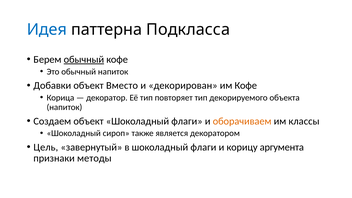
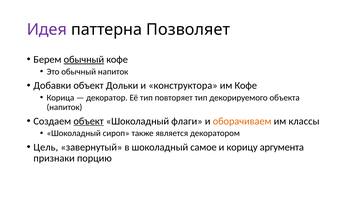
Идея colour: blue -> purple
Подкласса: Подкласса -> Позволяет
Вместо: Вместо -> Дольки
декорирован: декорирован -> конструктора
объект at (89, 121) underline: none -> present
в шоколадный флаги: флаги -> самое
методы: методы -> порцию
